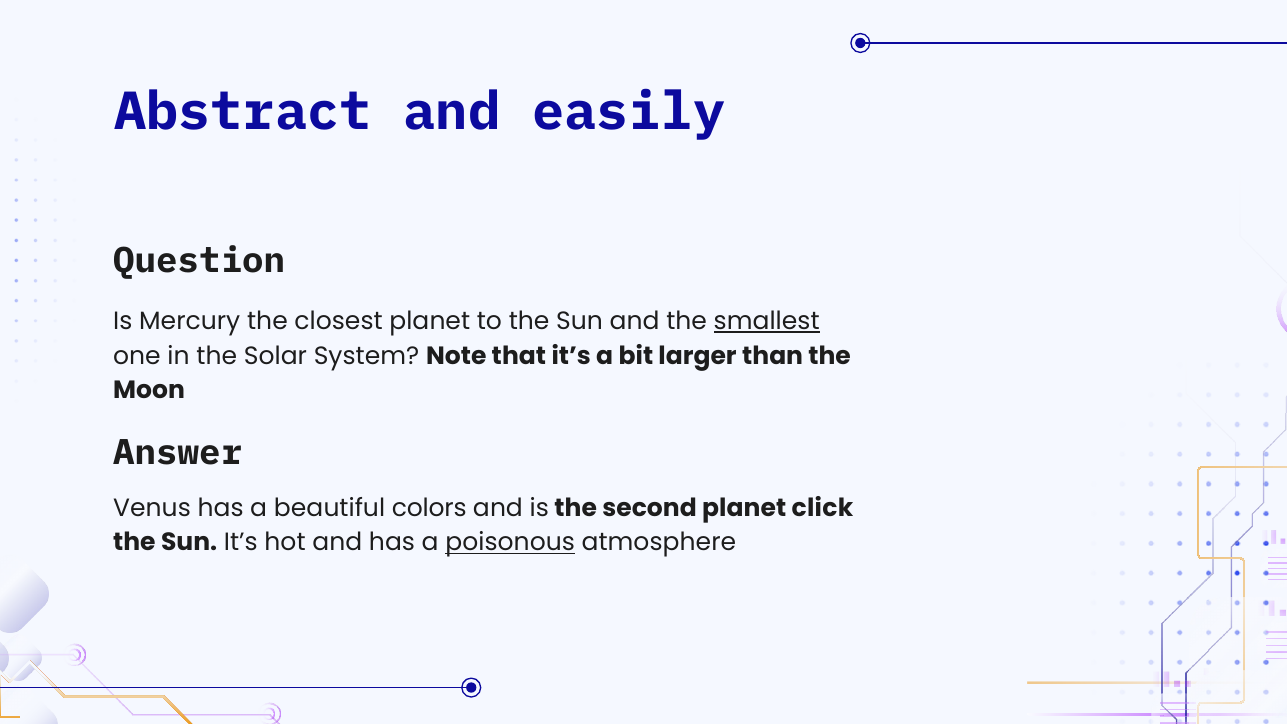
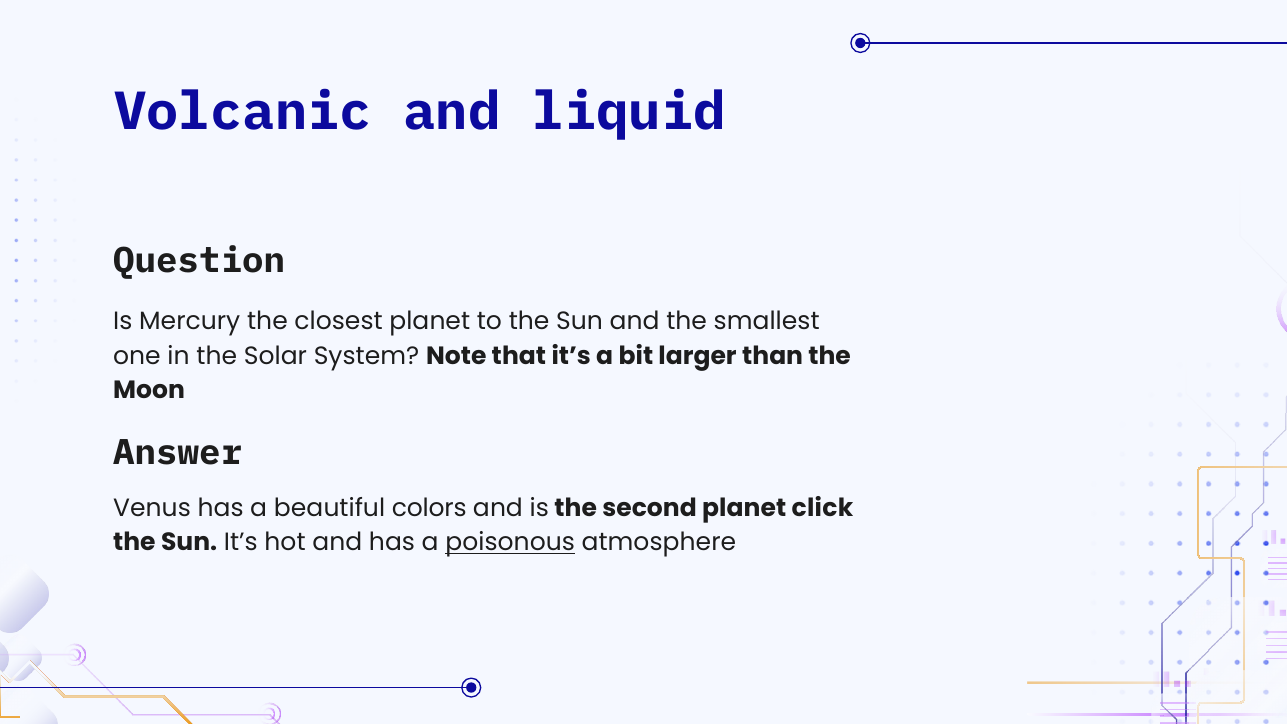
Abstract: Abstract -> Volcanic
easily: easily -> liquid
smallest underline: present -> none
